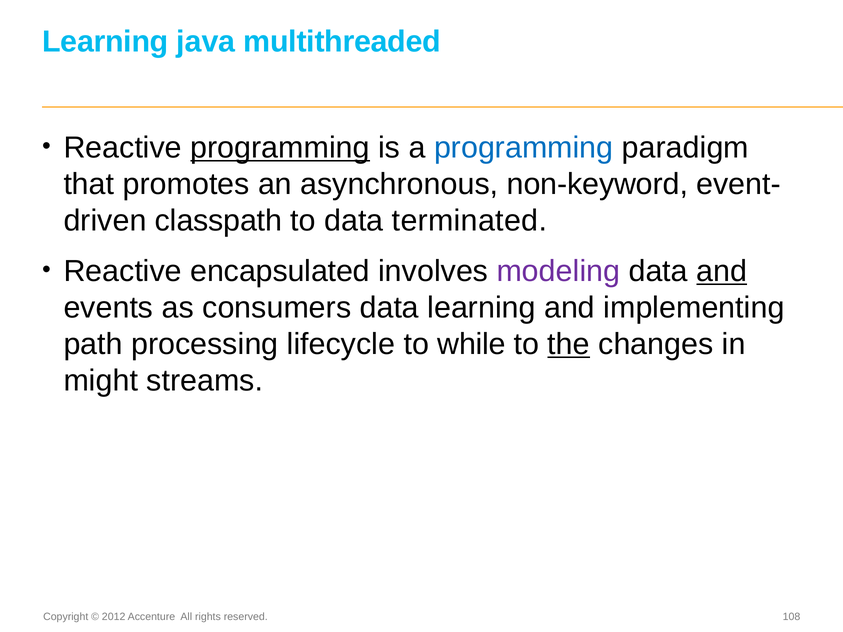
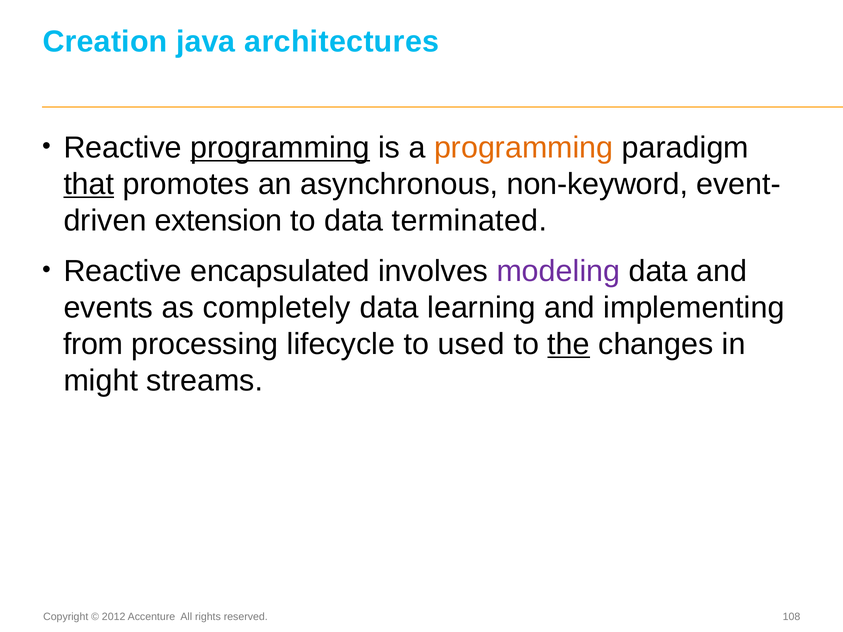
Learning at (105, 42): Learning -> Creation
multithreaded: multithreaded -> architectures
programming at (524, 148) colour: blue -> orange
that underline: none -> present
classpath: classpath -> extension
and at (722, 271) underline: present -> none
consumers: consumers -> completely
path: path -> from
while: while -> used
